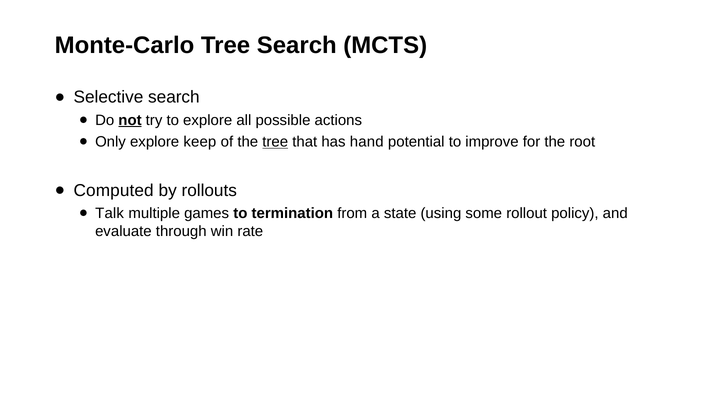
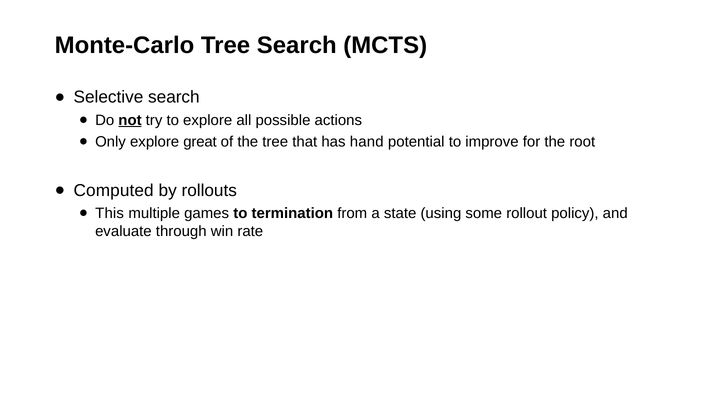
keep: keep -> great
tree at (275, 142) underline: present -> none
Talk: Talk -> This
